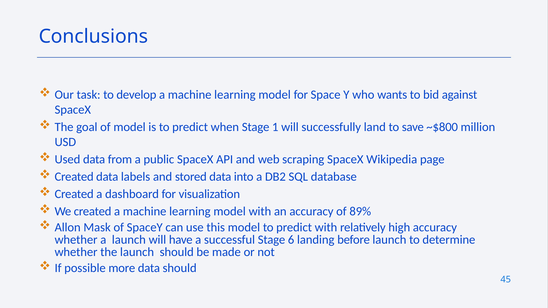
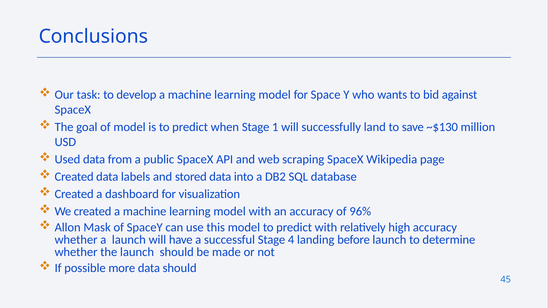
~$800: ~$800 -> ~$130
89%: 89% -> 96%
6: 6 -> 4
